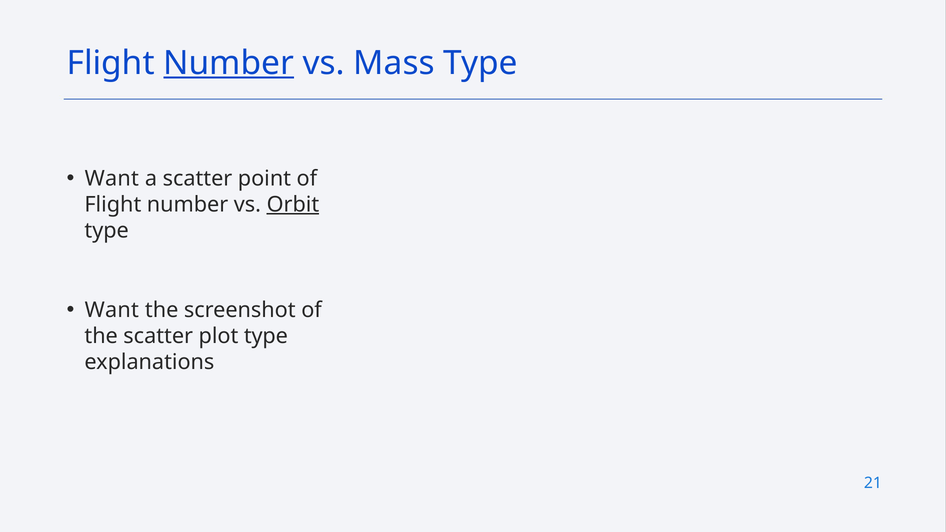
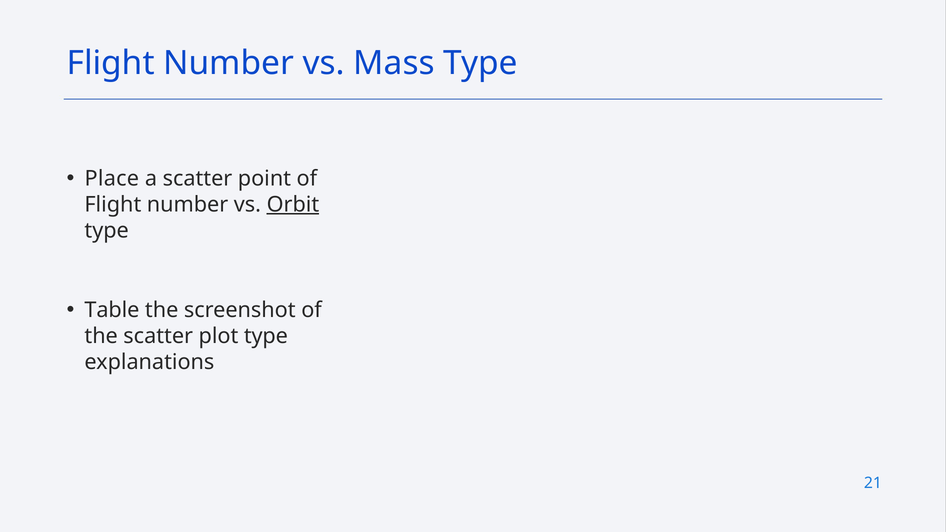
Number at (229, 63) underline: present -> none
Want at (112, 179): Want -> Place
Want at (112, 310): Want -> Table
